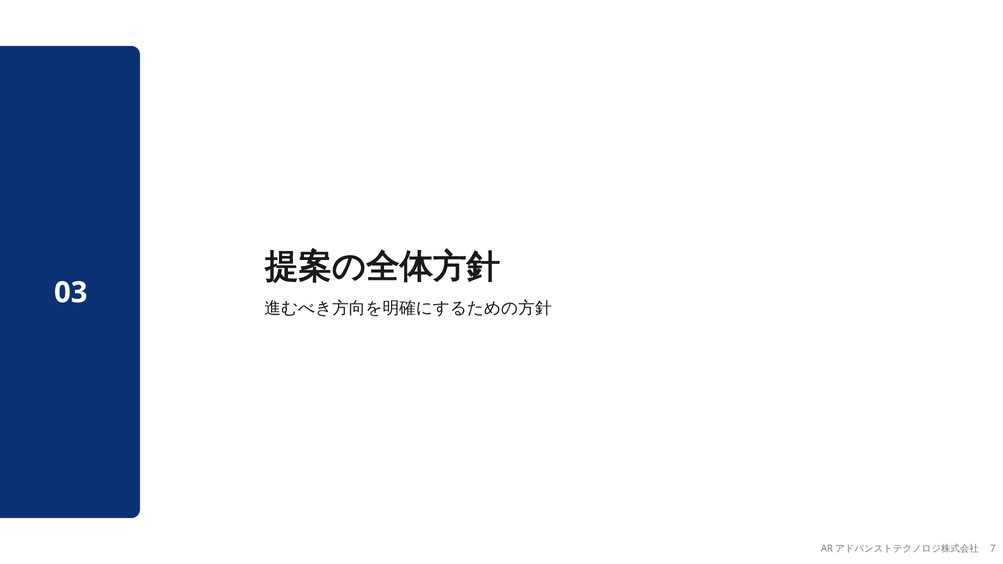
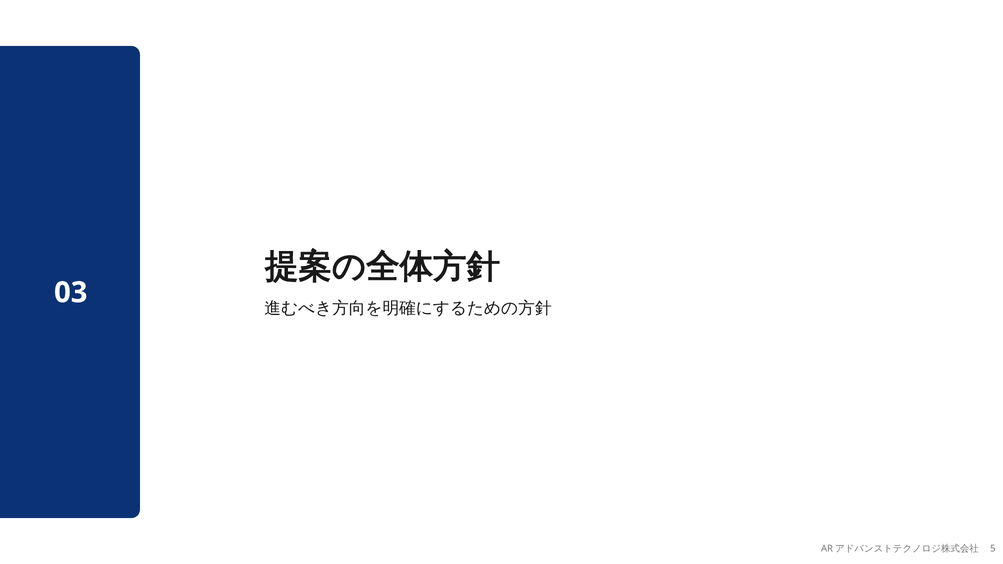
7: 7 -> 5
